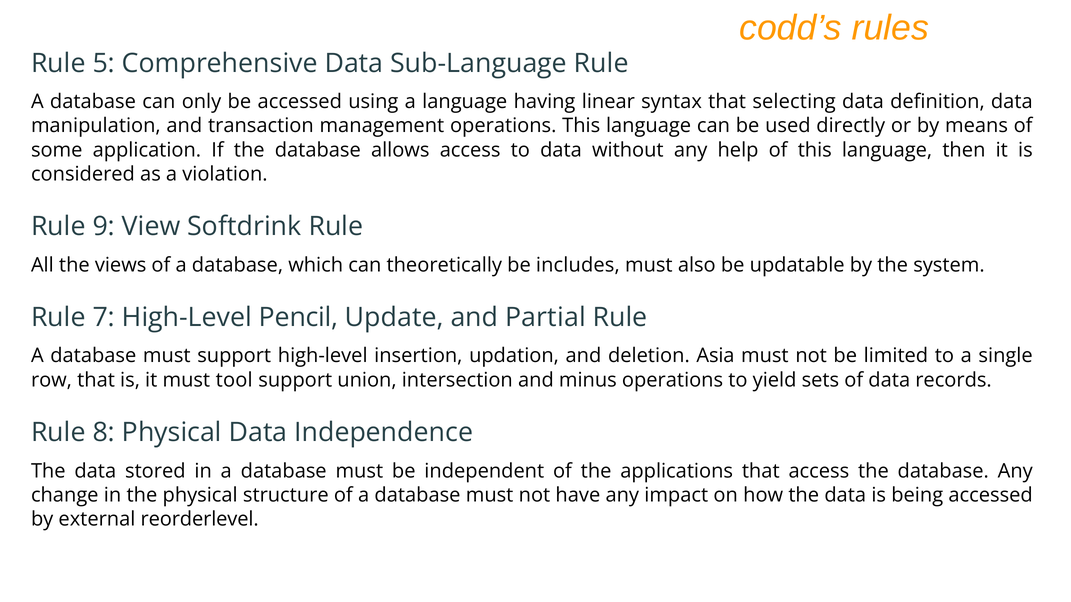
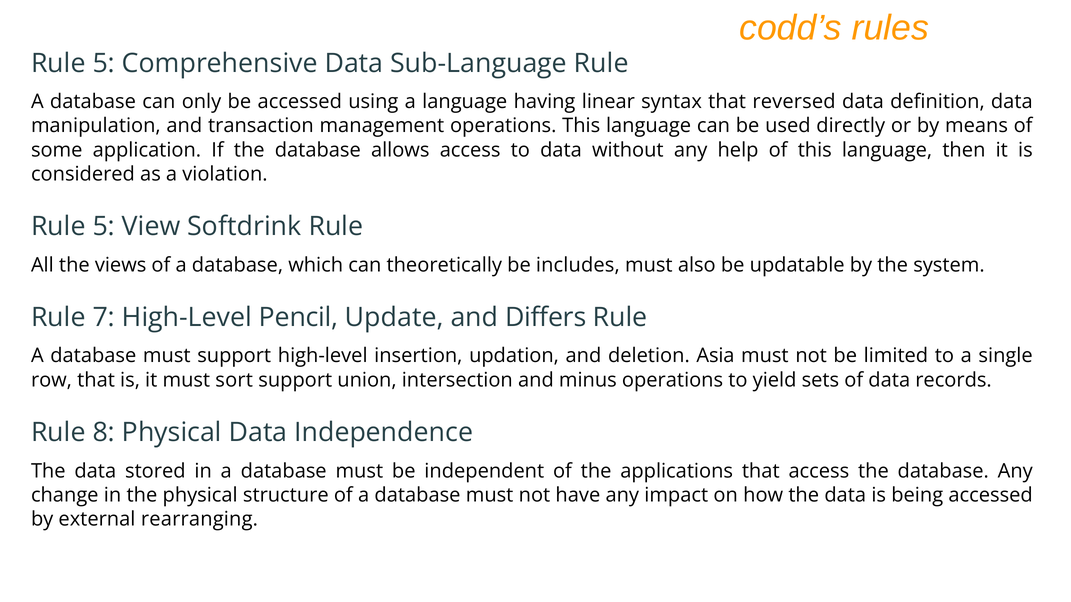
selecting: selecting -> reversed
9 at (104, 227): 9 -> 5
Partial: Partial -> Differs
tool: tool -> sort
reorderlevel: reorderlevel -> rearranging
